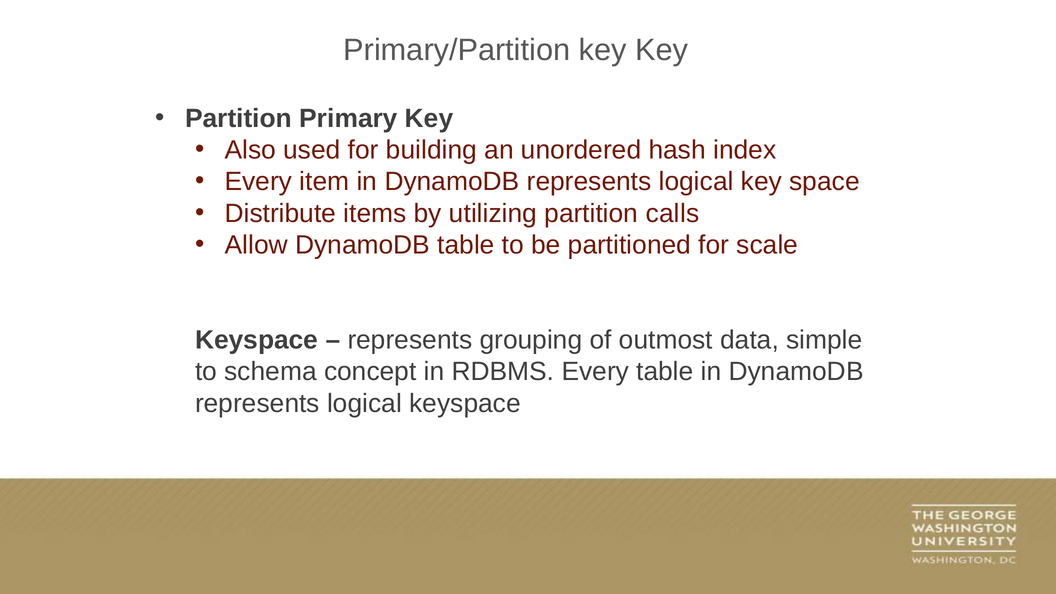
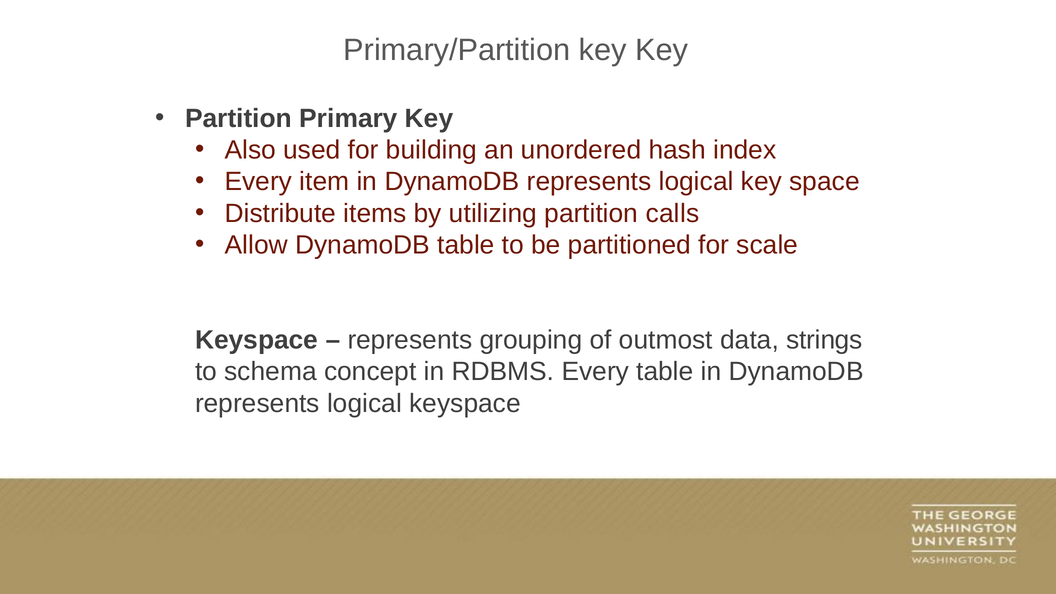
simple: simple -> strings
